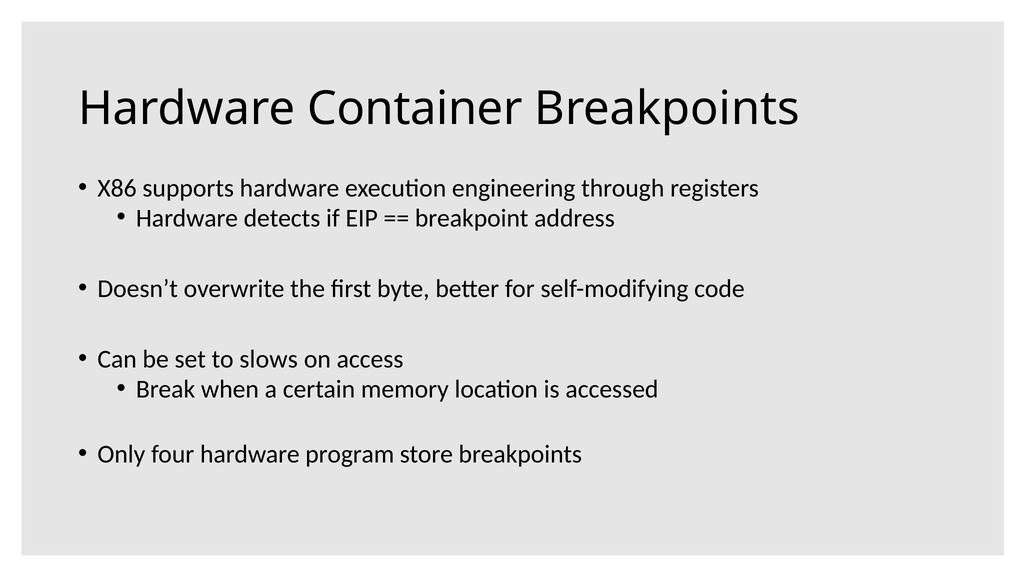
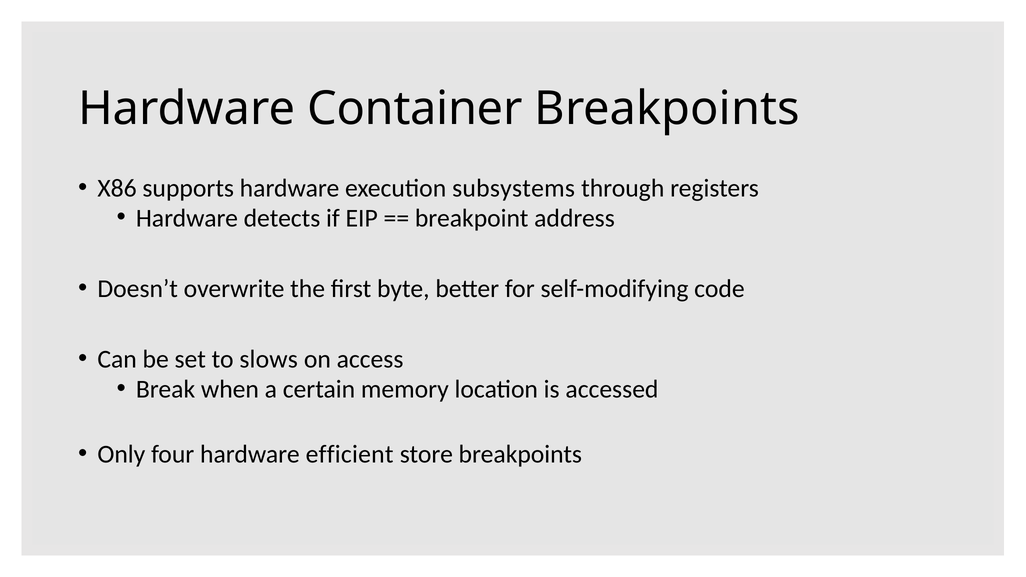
engineering: engineering -> subsystems
program: program -> efficient
